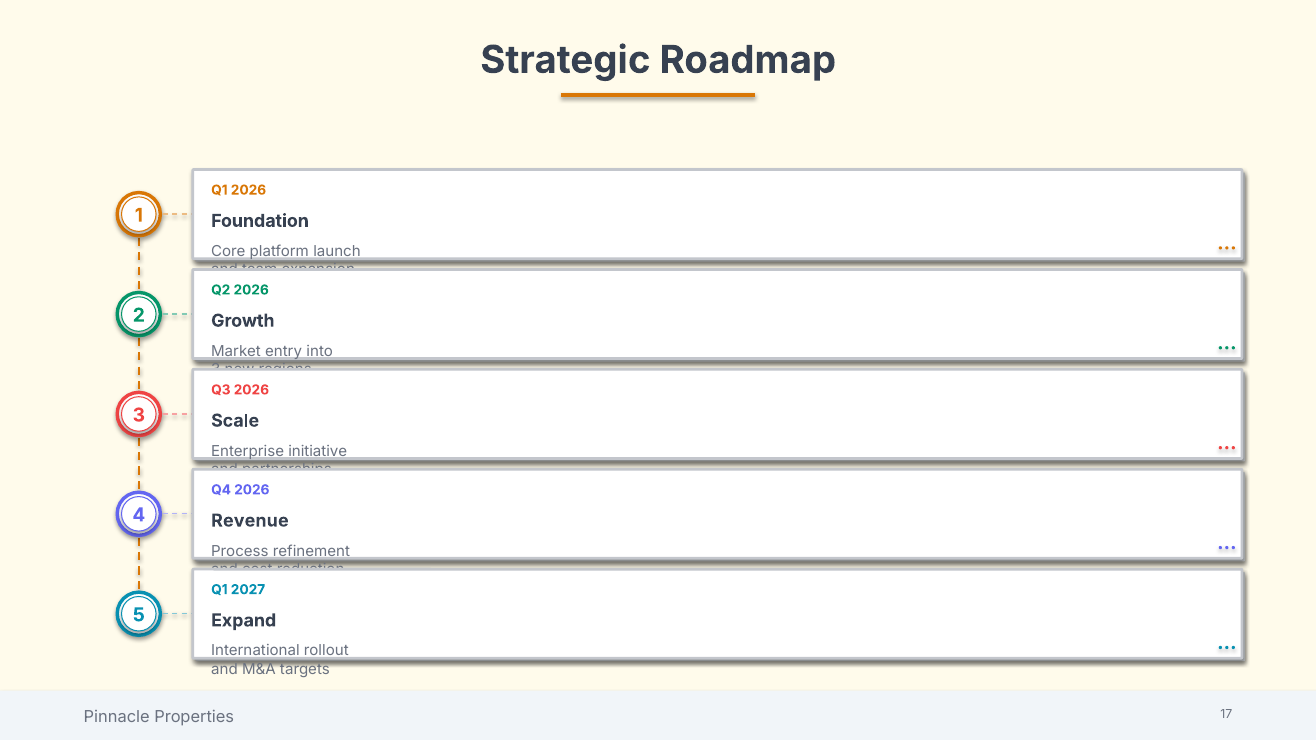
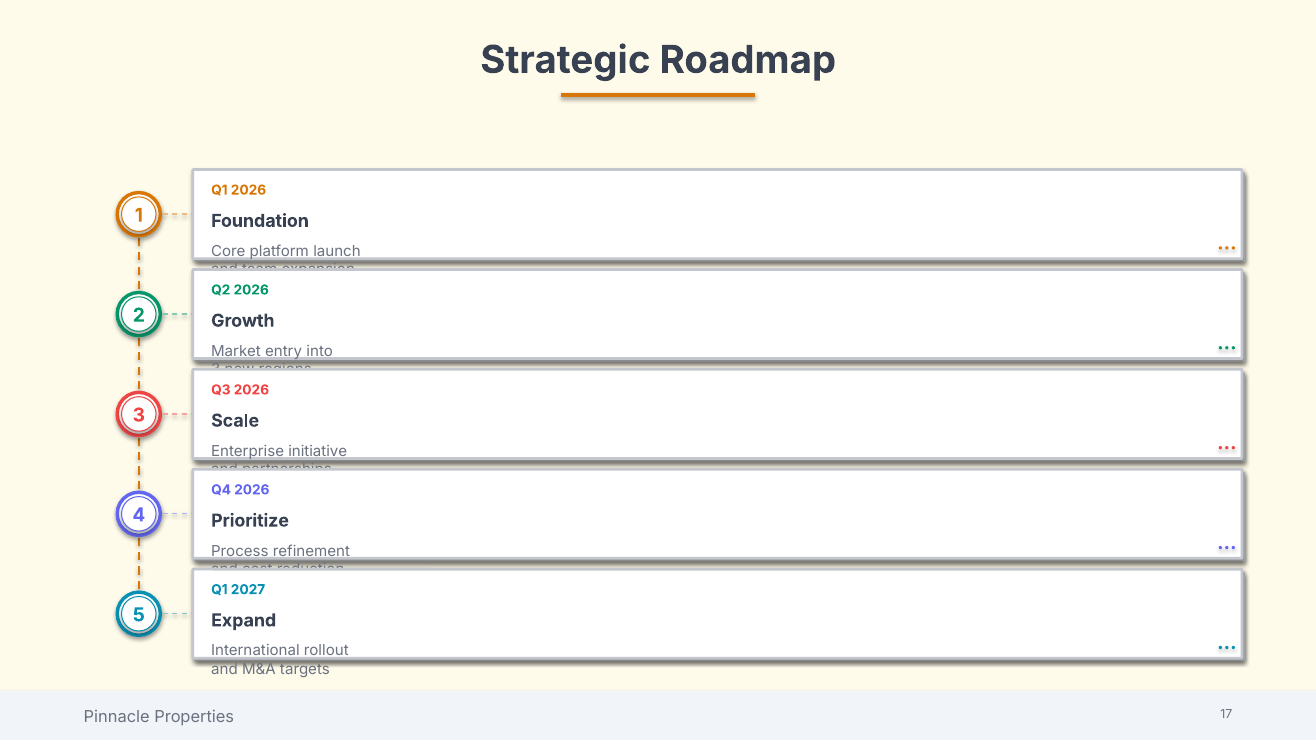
Revenue: Revenue -> Prioritize
